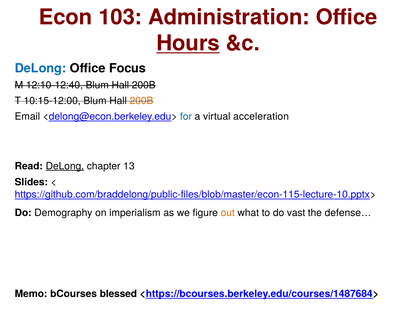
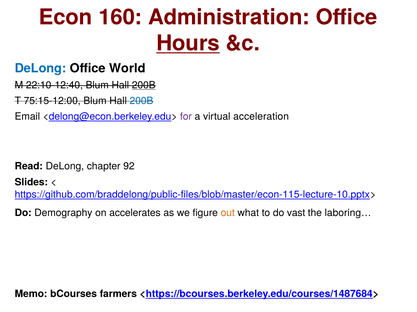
103: 103 -> 160
Focus: Focus -> World
12:10-12:40: 12:10-12:40 -> 22:10-12:40
200B at (144, 85) underline: none -> present
10:15-12:00: 10:15-12:00 -> 75:15-12:00
200B at (141, 101) colour: orange -> blue
for colour: blue -> purple
DeLong at (65, 166) underline: present -> none
13: 13 -> 92
imperialism: imperialism -> accelerates
defense…: defense… -> laboring…
blessed: blessed -> farmers
